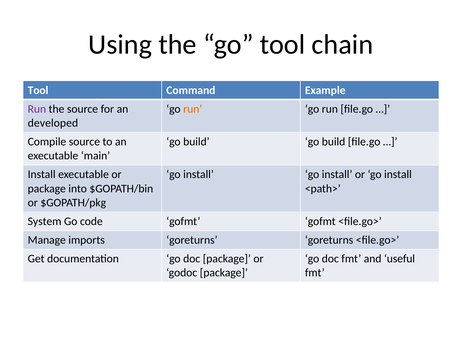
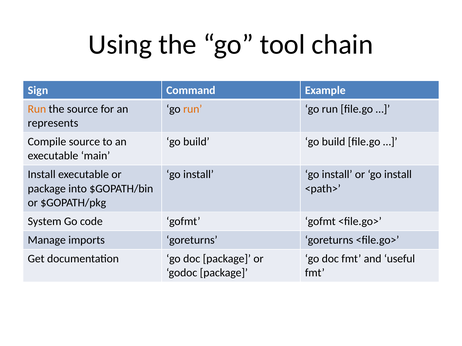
Tool at (38, 90): Tool -> Sign
Run at (37, 109) colour: purple -> orange
developed: developed -> represents
